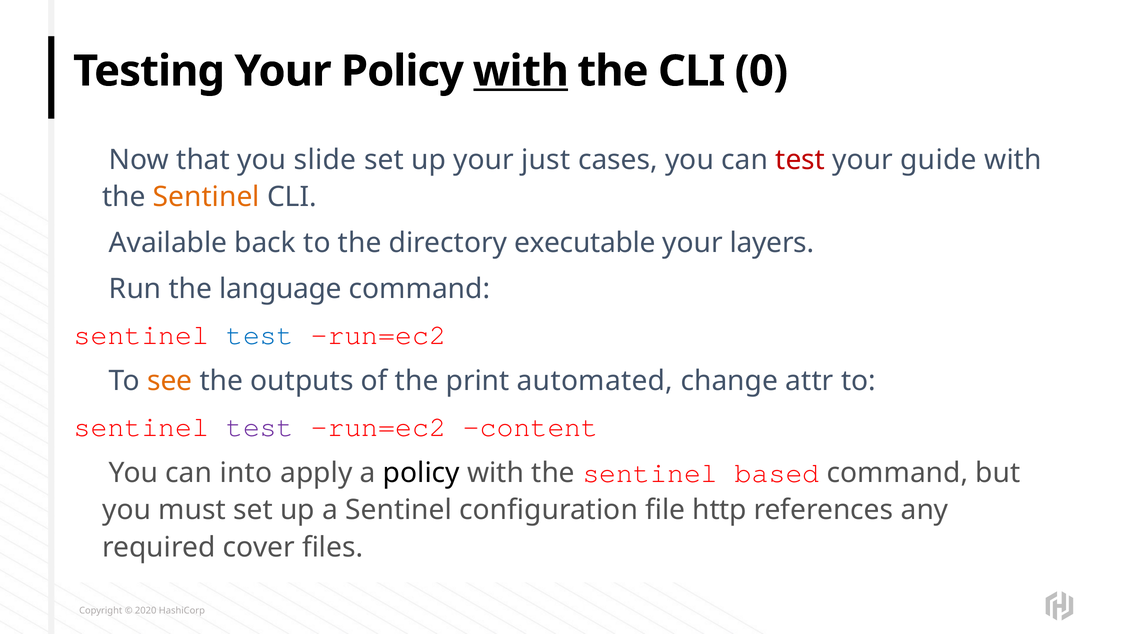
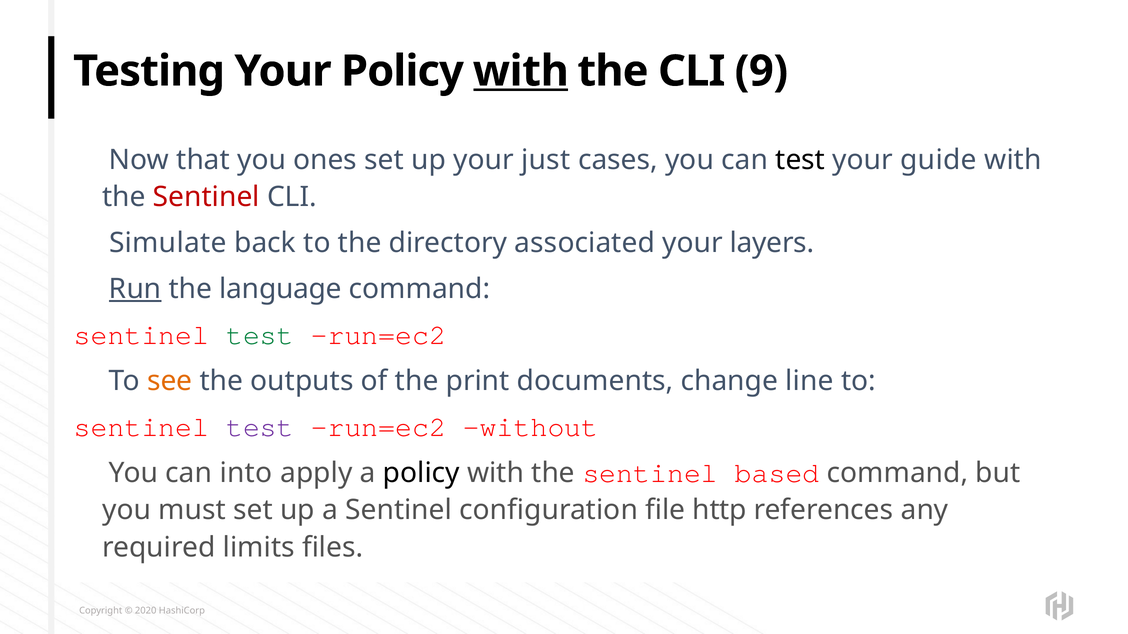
0: 0 -> 9
slide: slide -> ones
test at (800, 160) colour: red -> black
Sentinel at (206, 197) colour: orange -> red
Available: Available -> Simulate
executable: executable -> associated
Run underline: none -> present
test at (260, 335) colour: blue -> green
automated: automated -> documents
attr: attr -> line
content: content -> without
cover: cover -> limits
